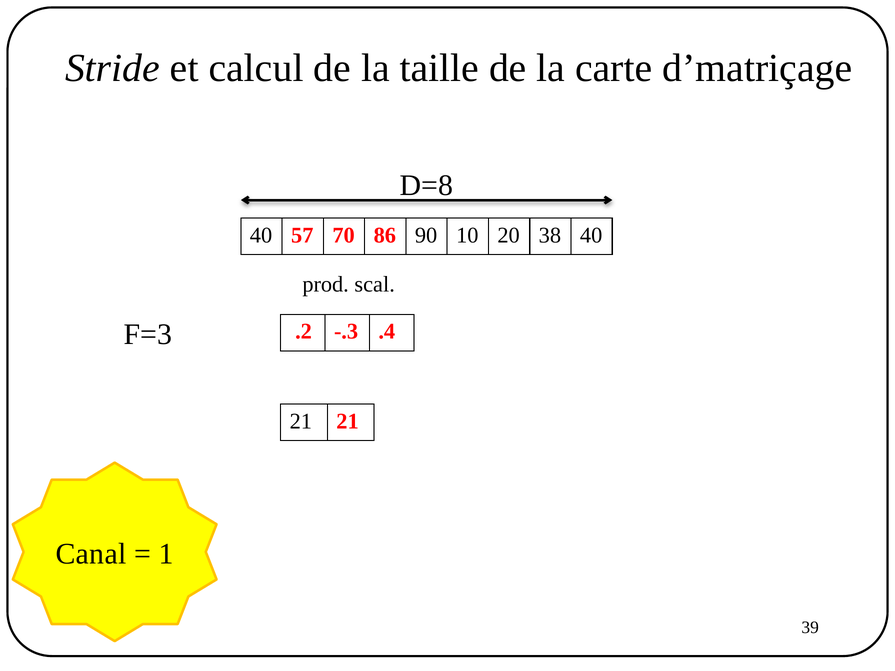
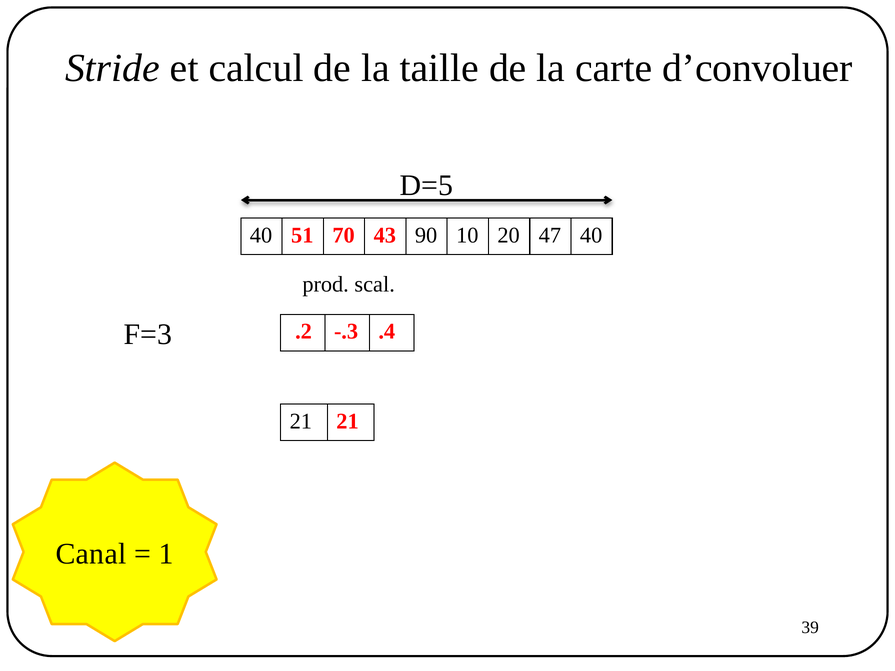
d’matriçage: d’matriçage -> d’convoluer
D=8: D=8 -> D=5
57: 57 -> 51
86: 86 -> 43
38: 38 -> 47
